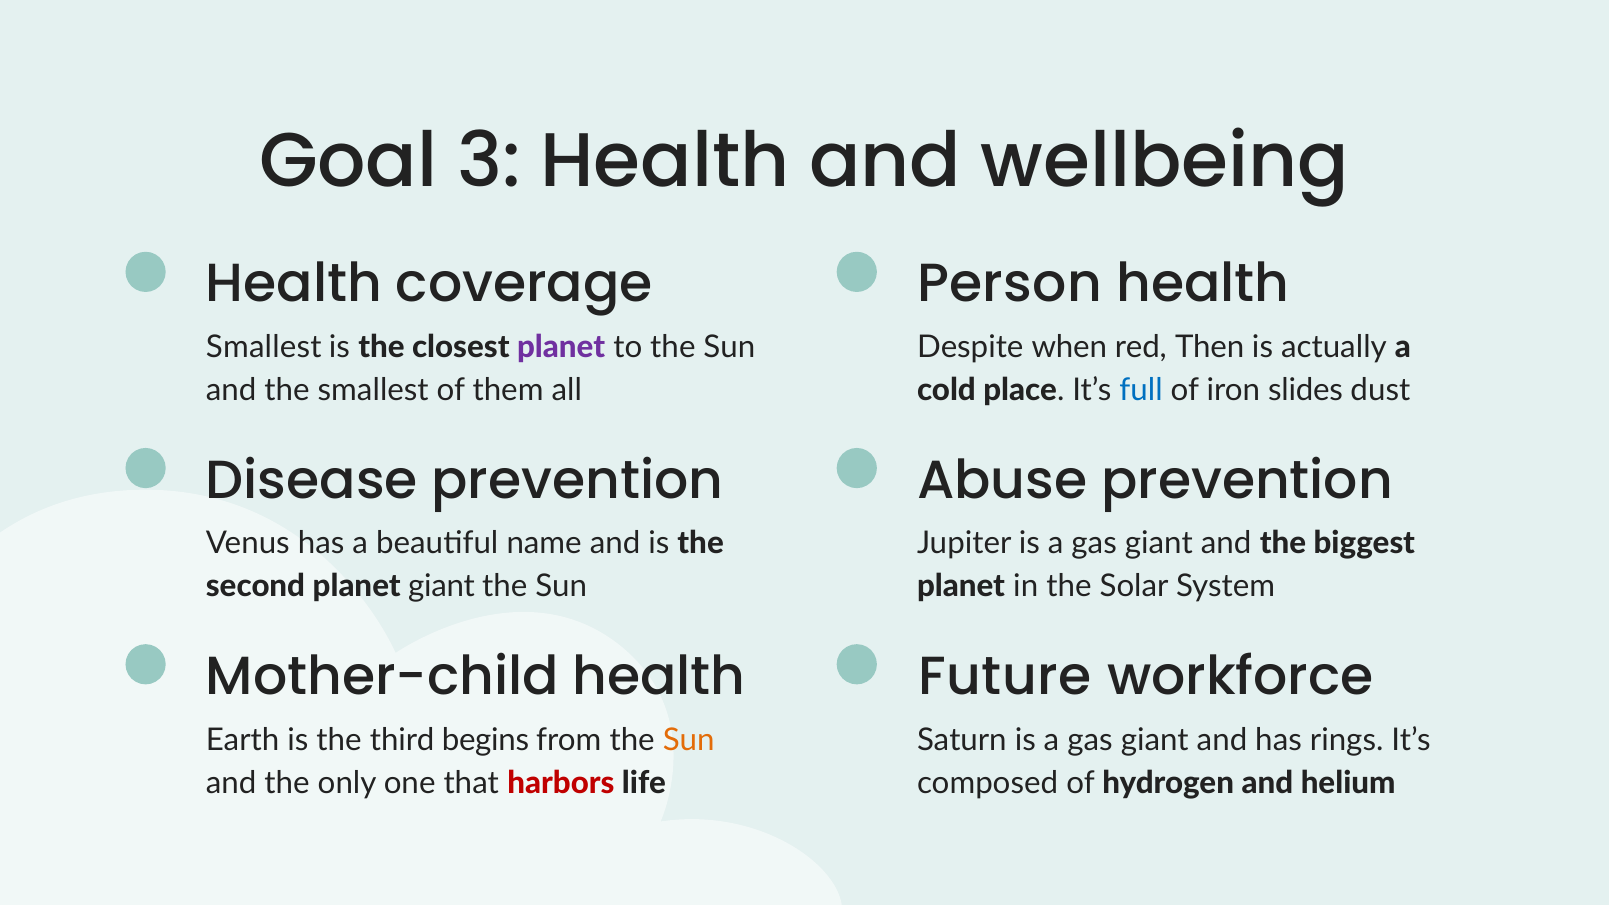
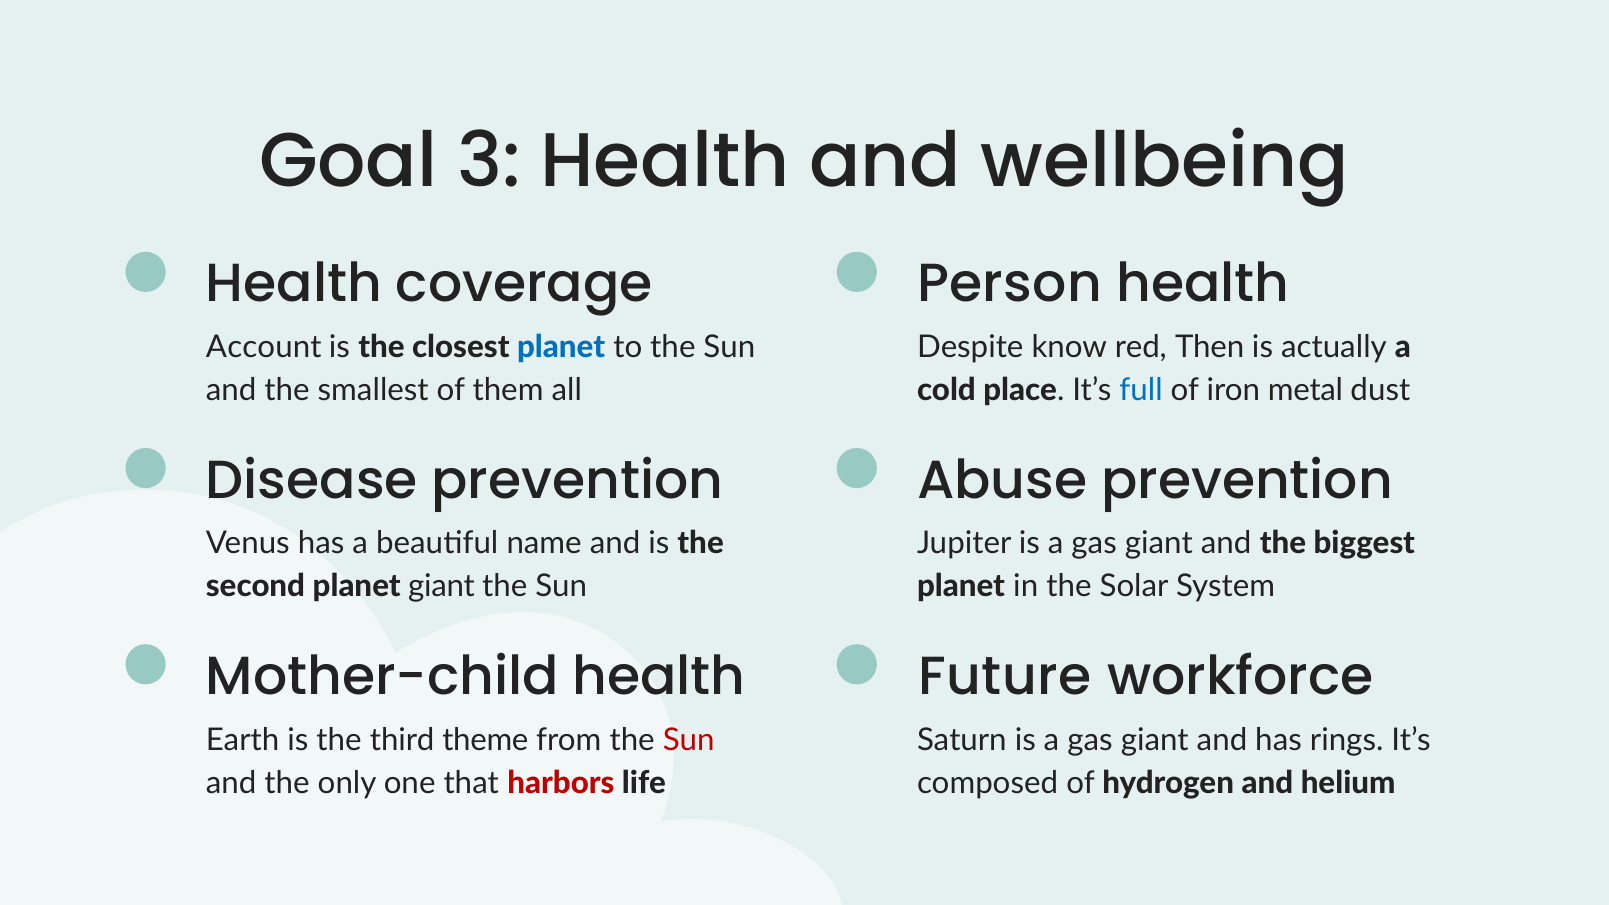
Smallest at (264, 347): Smallest -> Account
planet at (561, 347) colour: purple -> blue
when: when -> know
slides: slides -> metal
begins: begins -> theme
Sun at (689, 740) colour: orange -> red
